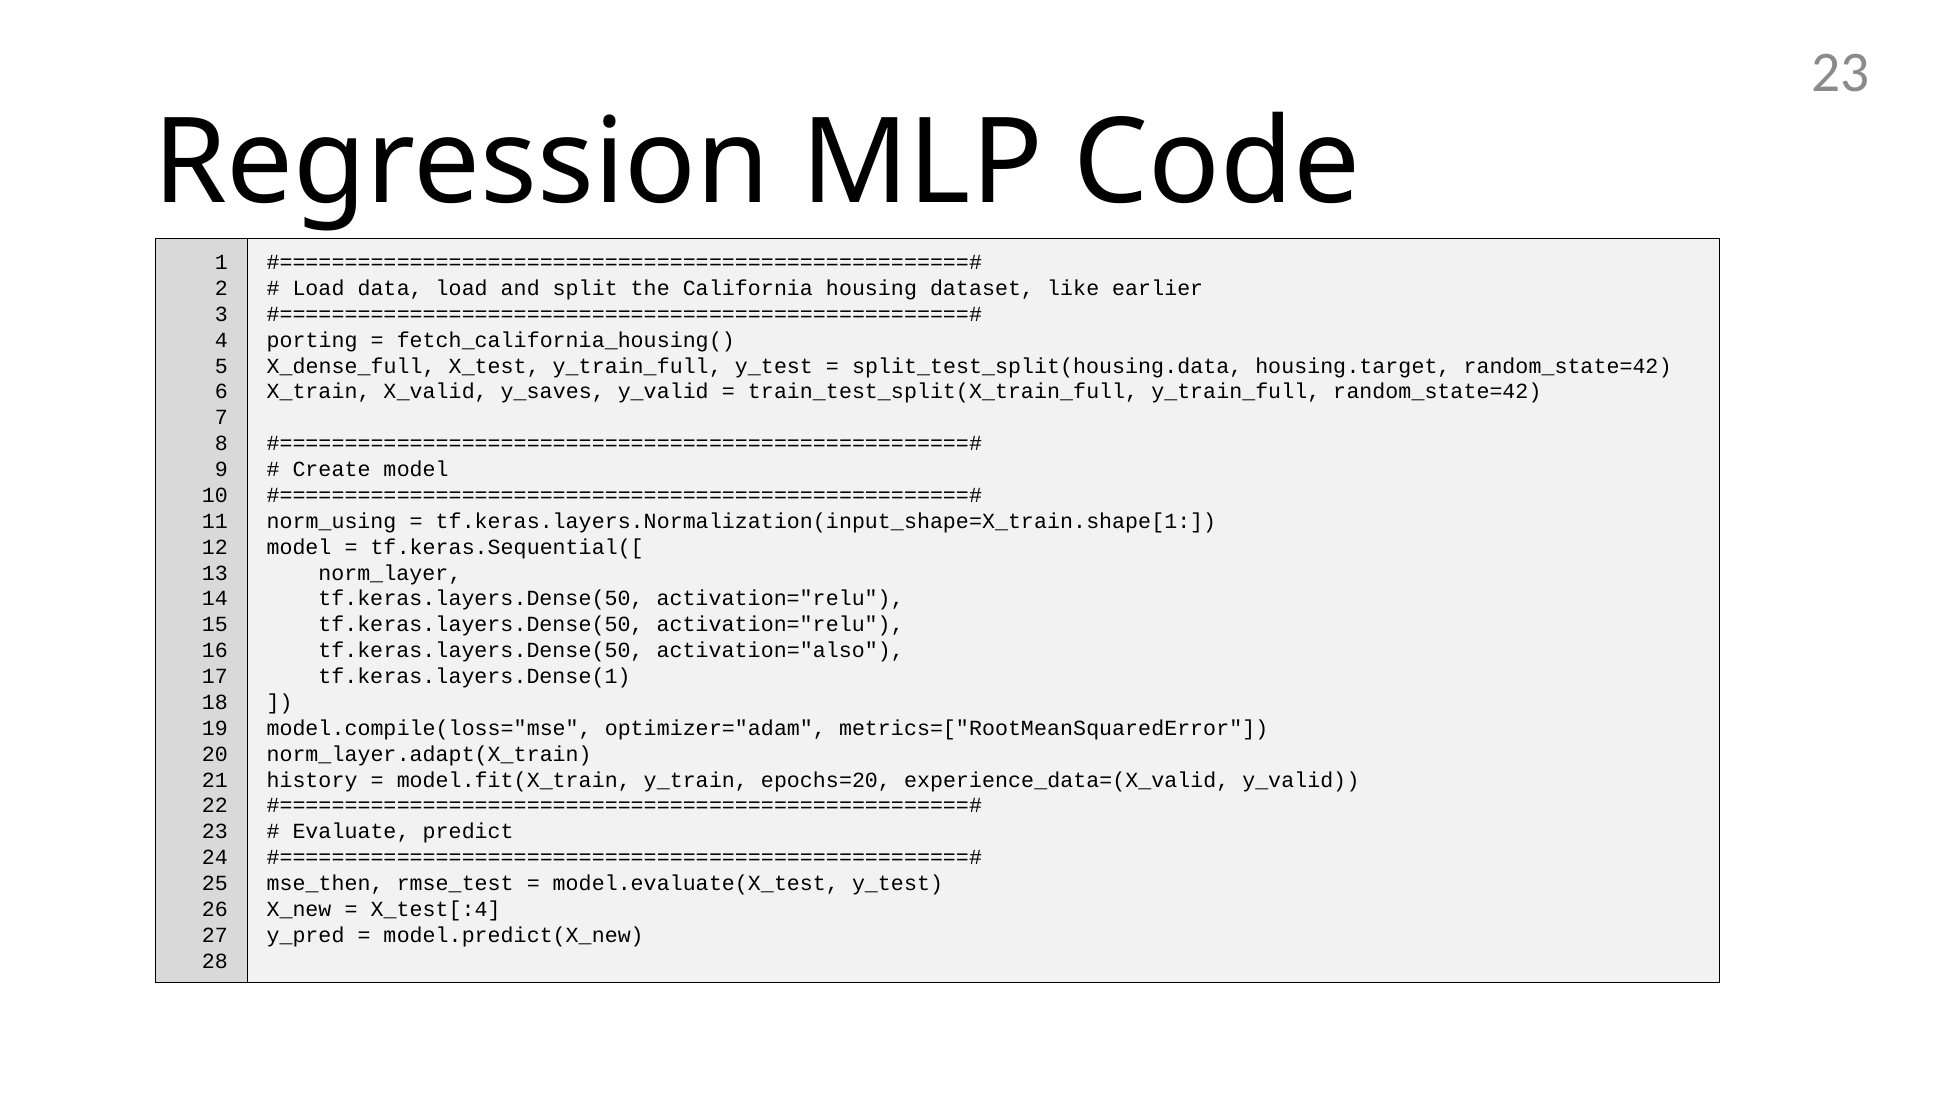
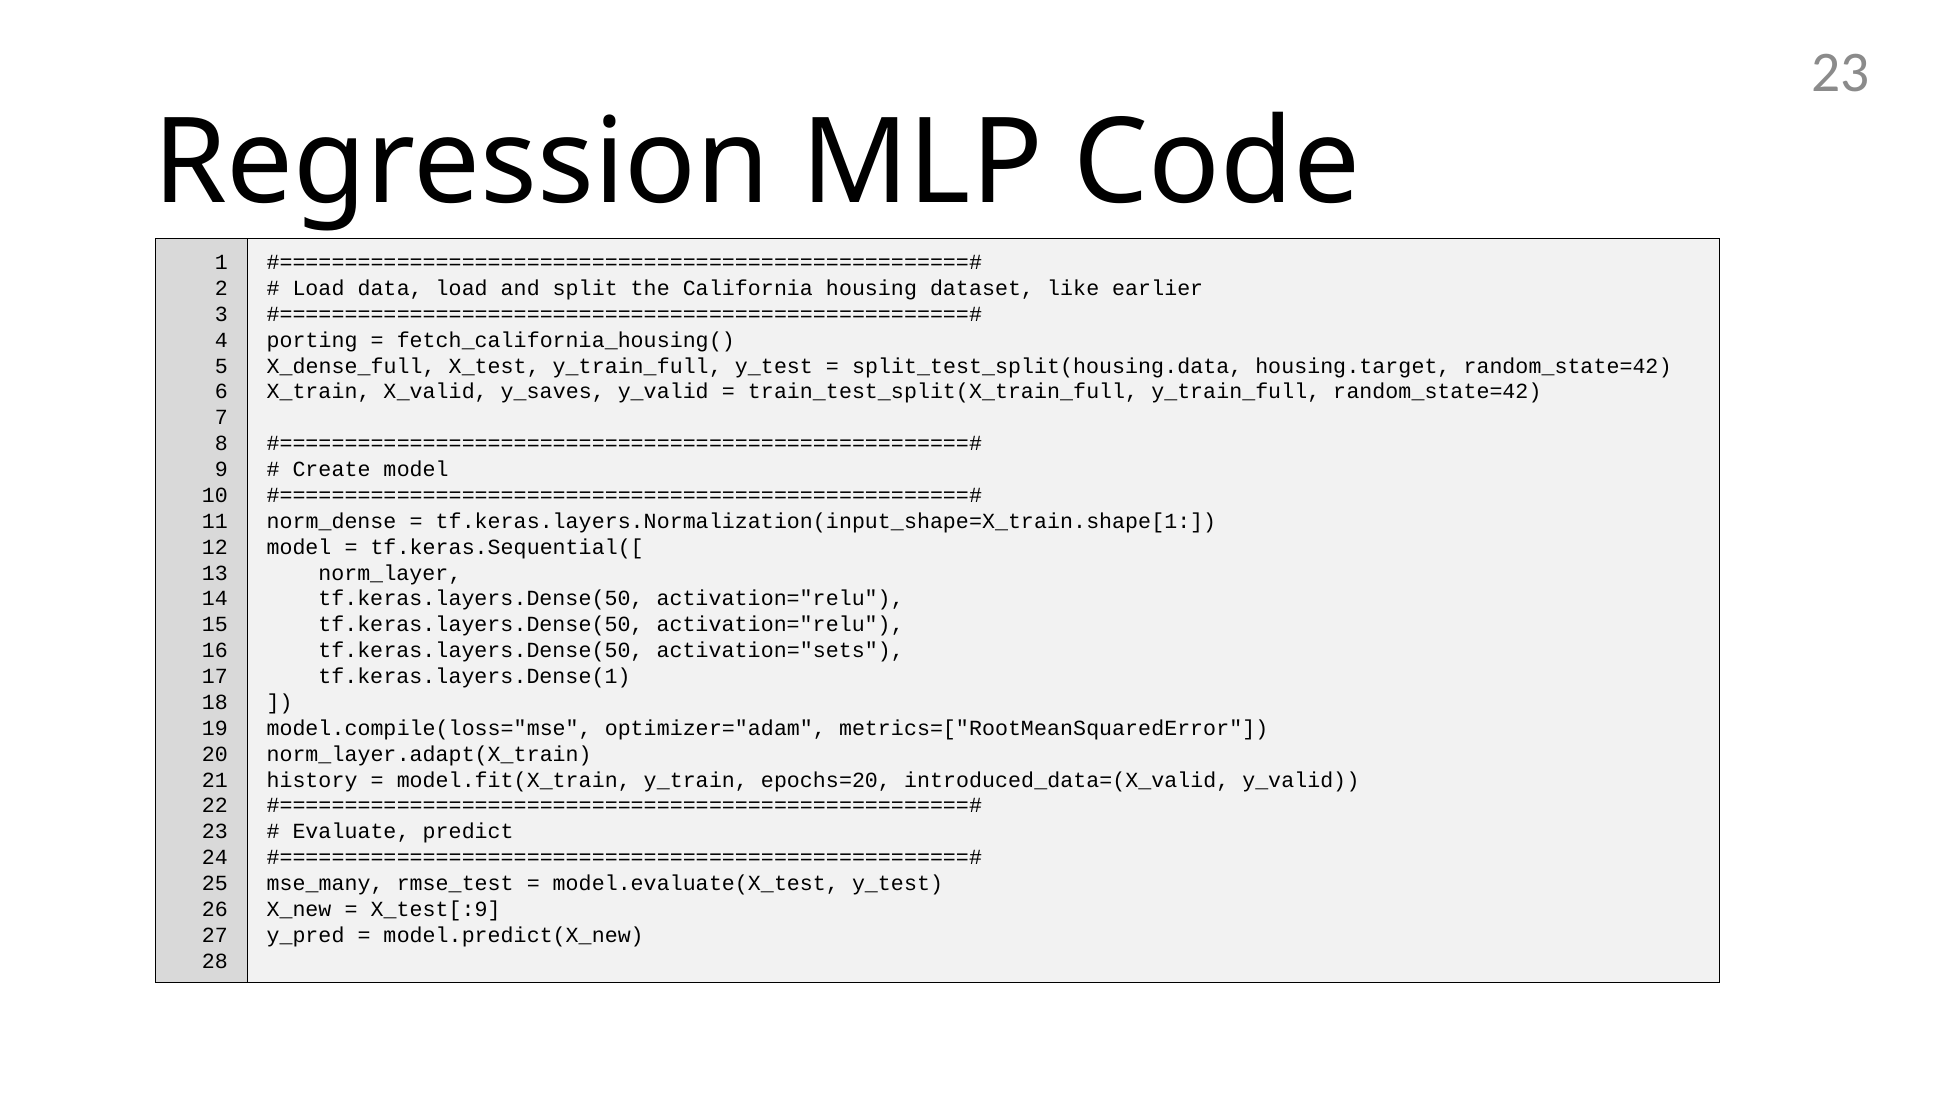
norm_using: norm_using -> norm_dense
activation="also: activation="also -> activation="sets
experience_data=(X_valid: experience_data=(X_valid -> introduced_data=(X_valid
mse_then: mse_then -> mse_many
X_test[:4: X_test[:4 -> X_test[:9
